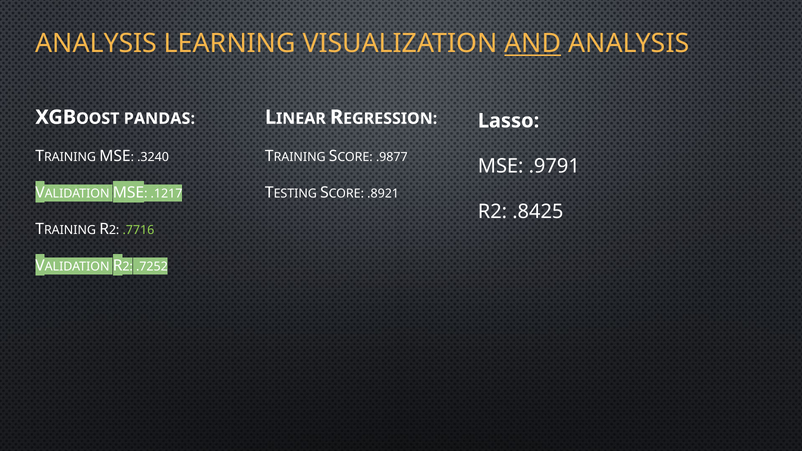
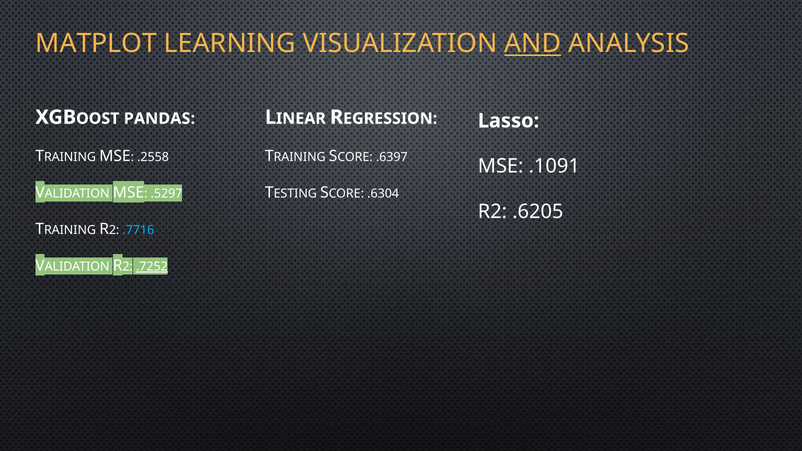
ANALYSIS at (96, 44): ANALYSIS -> MATPLOT
.3240: .3240 -> .2558
.9877: .9877 -> .6397
.9791: .9791 -> .1091
.1217: .1217 -> .5297
.8921: .8921 -> .6304
.8425: .8425 -> .6205
.7716 colour: light green -> light blue
.7252 underline: none -> present
